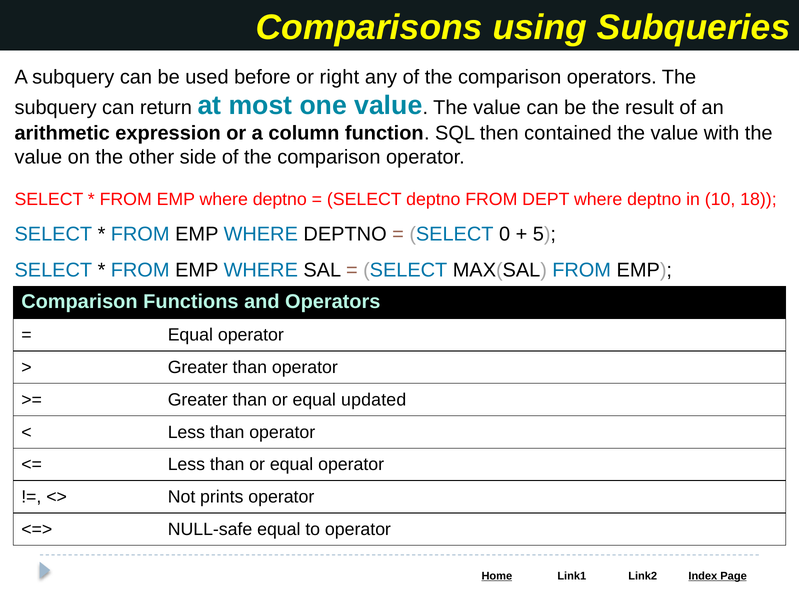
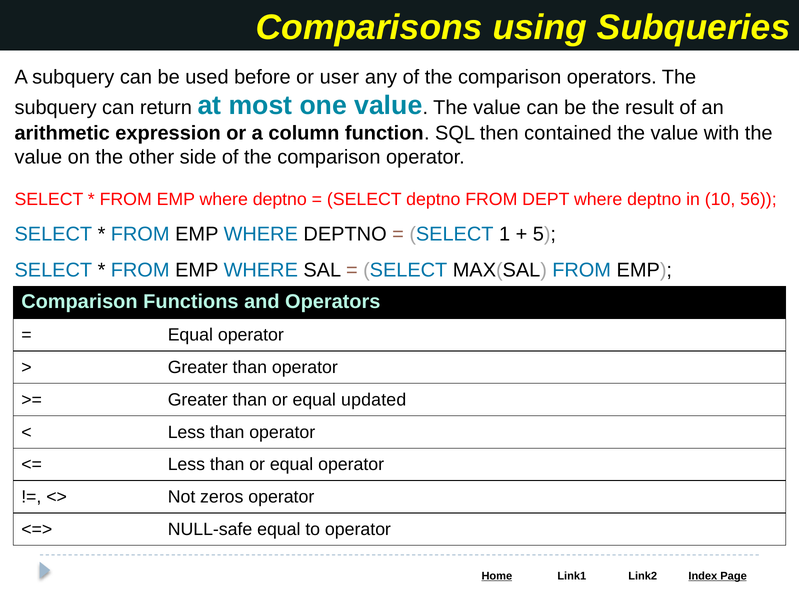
right: right -> user
18: 18 -> 56
0: 0 -> 1
prints: prints -> zeros
